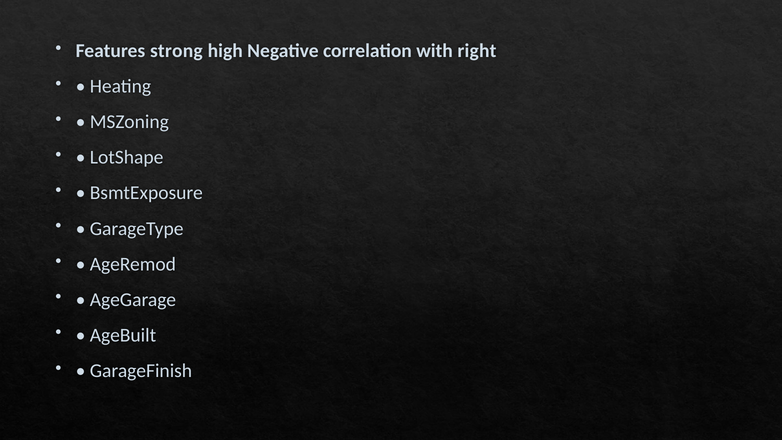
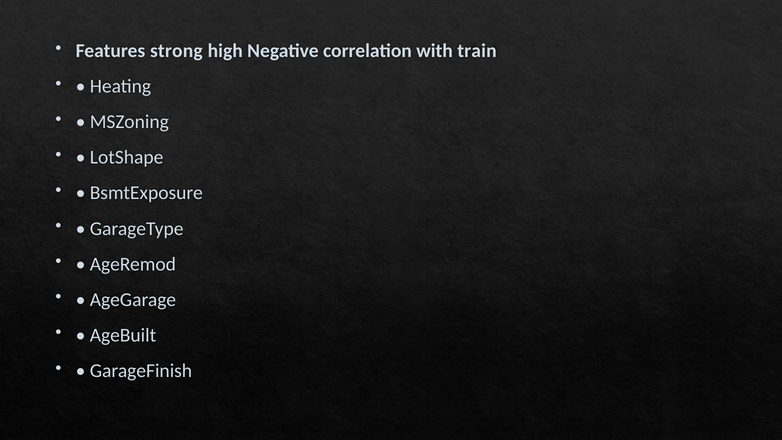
right: right -> train
